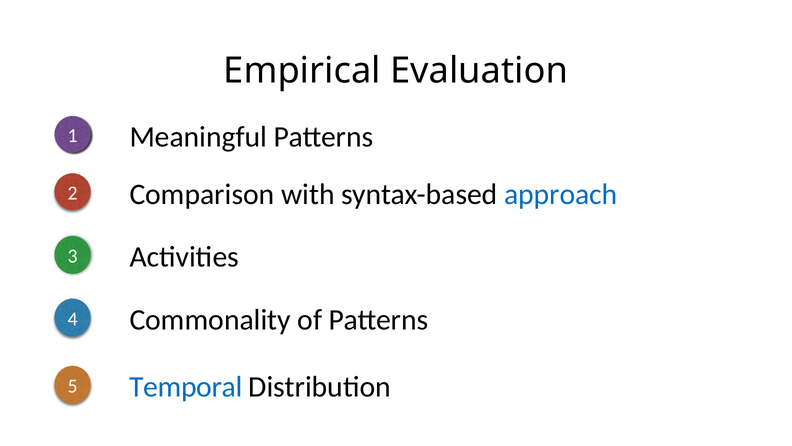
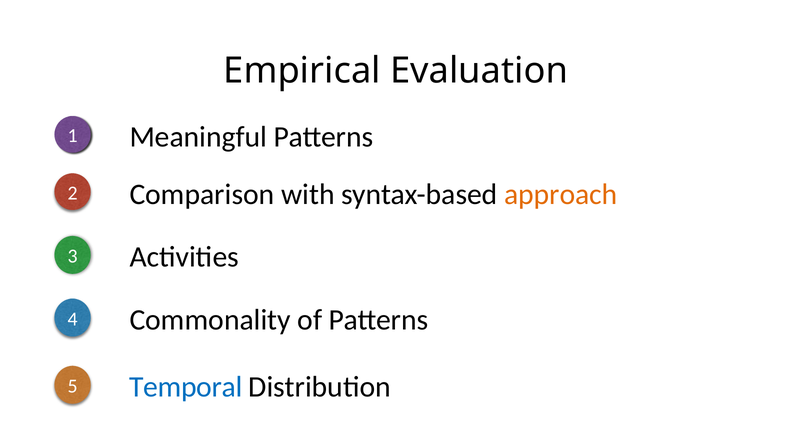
approach colour: blue -> orange
